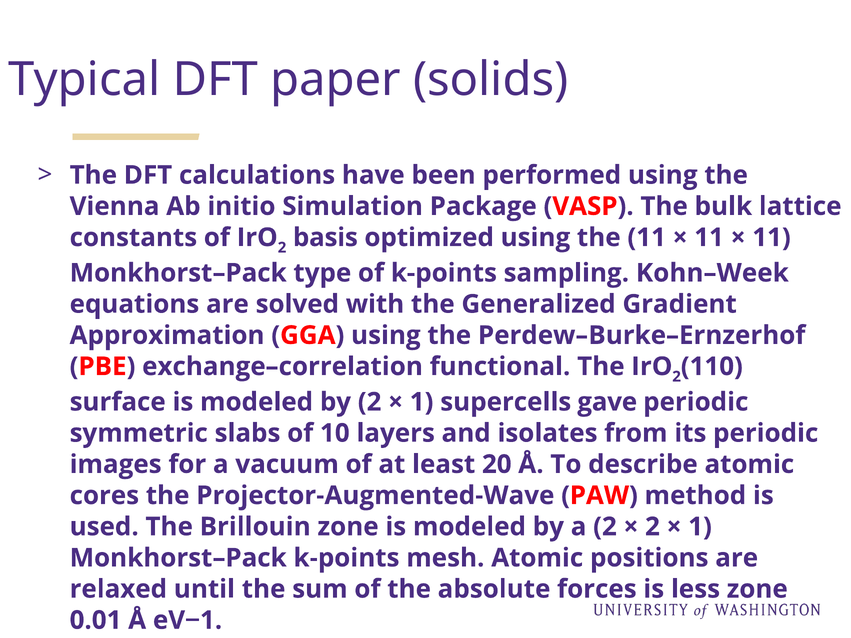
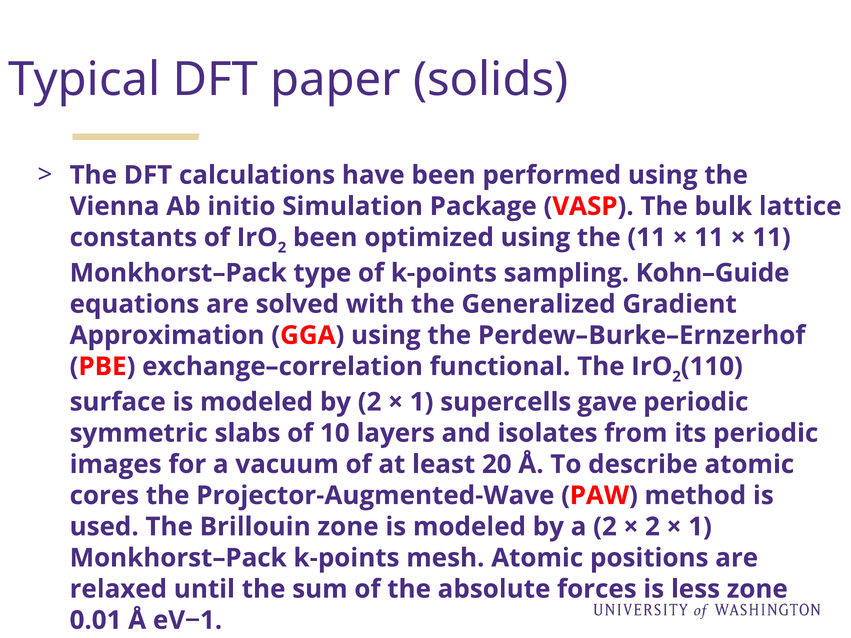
2 basis: basis -> been
Kohn–Week: Kohn–Week -> Kohn–Guide
